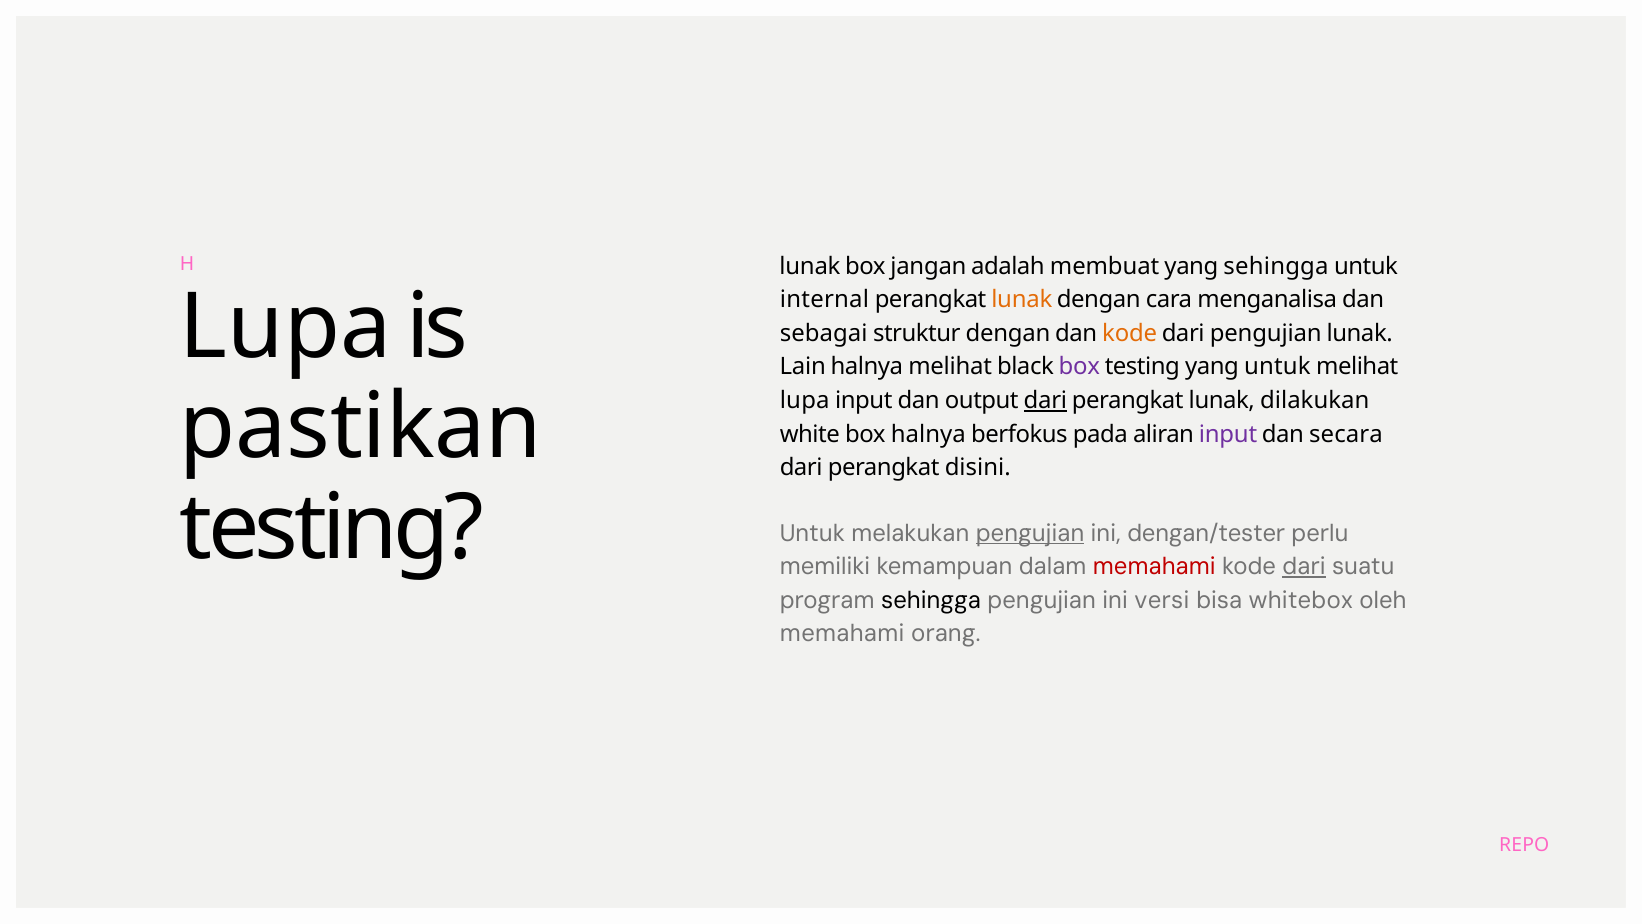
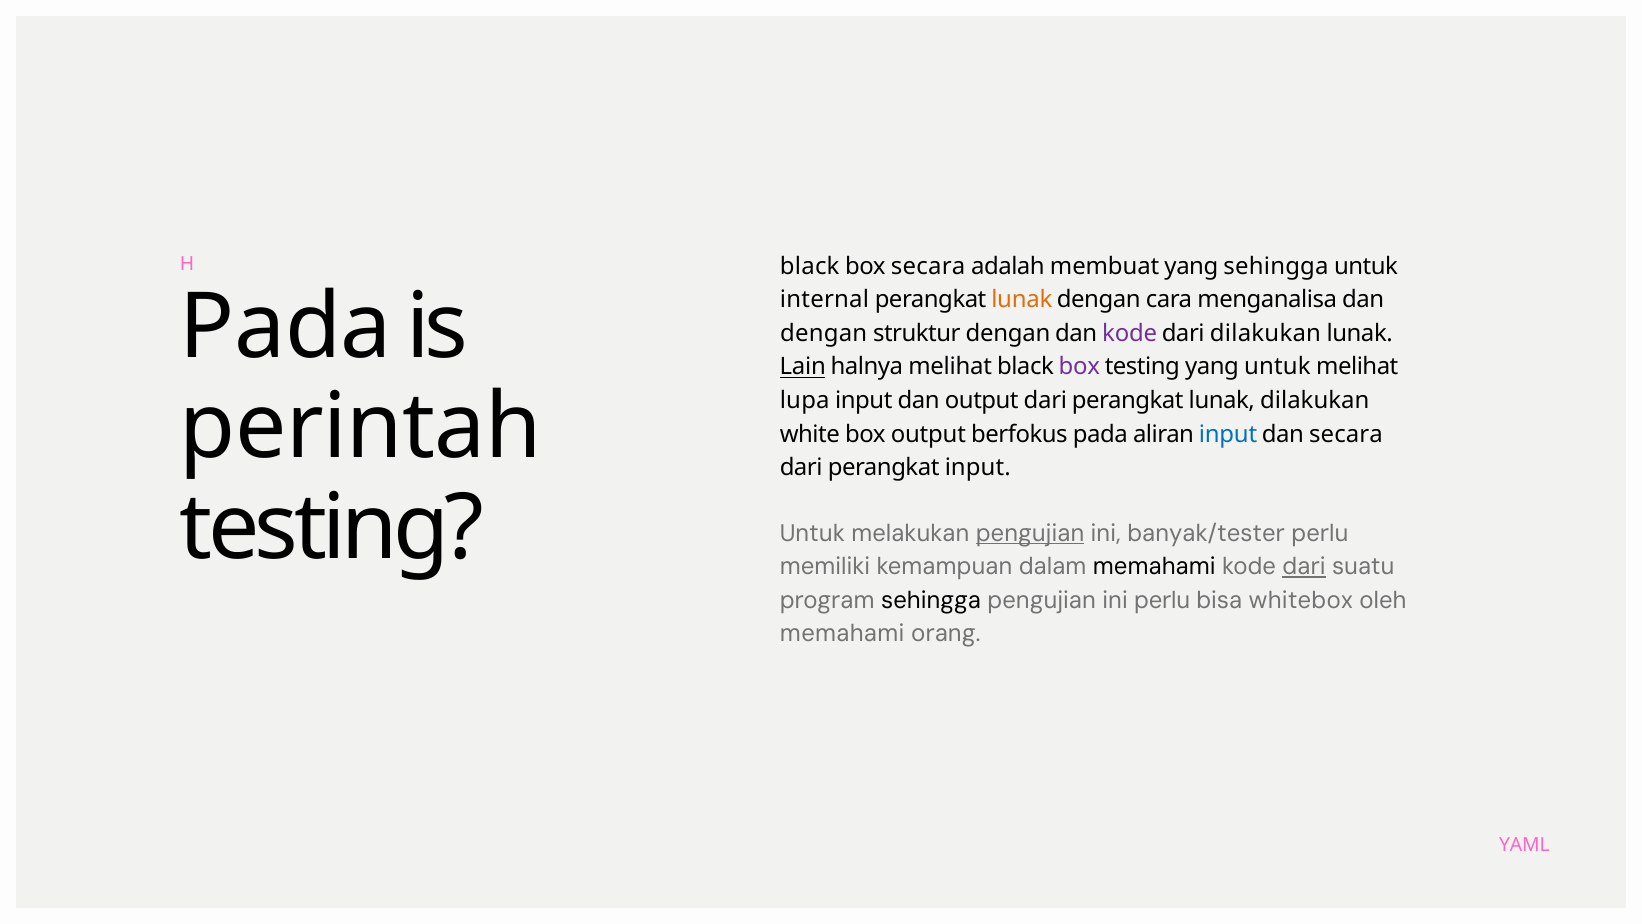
H lunak: lunak -> black
box jangan: jangan -> secara
Lupa at (286, 327): Lupa -> Pada
sebagai at (824, 333): sebagai -> dengan
kode at (1130, 333) colour: orange -> purple
dari pengujian: pengujian -> dilakukan
Lain underline: none -> present
dari at (1045, 400) underline: present -> none
pastikan: pastikan -> perintah
box halnya: halnya -> output
input at (1228, 434) colour: purple -> blue
perangkat disini: disini -> input
dengan/tester: dengan/tester -> banyak/tester
memahami at (1154, 567) colour: red -> black
ini versi: versi -> perlu
REPO: REPO -> YAML
